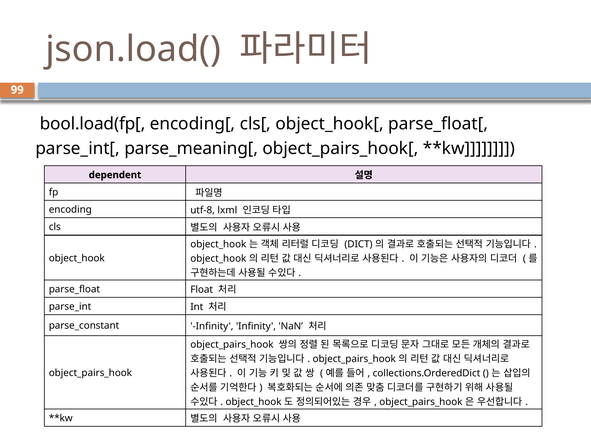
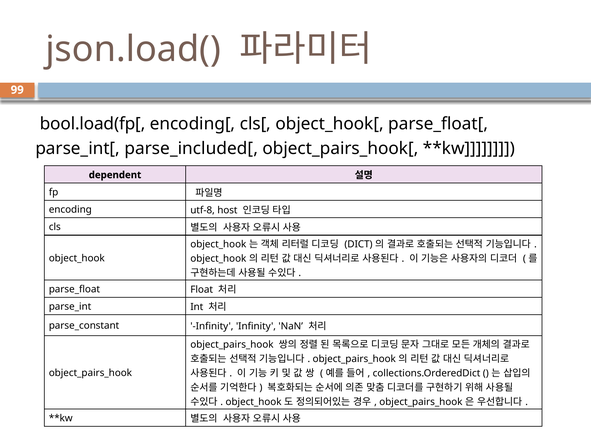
parse_meaning[: parse_meaning[ -> parse_included[
lxml: lxml -> host
